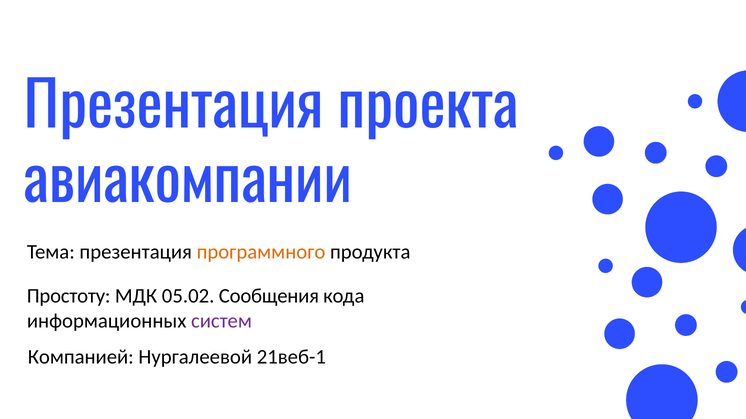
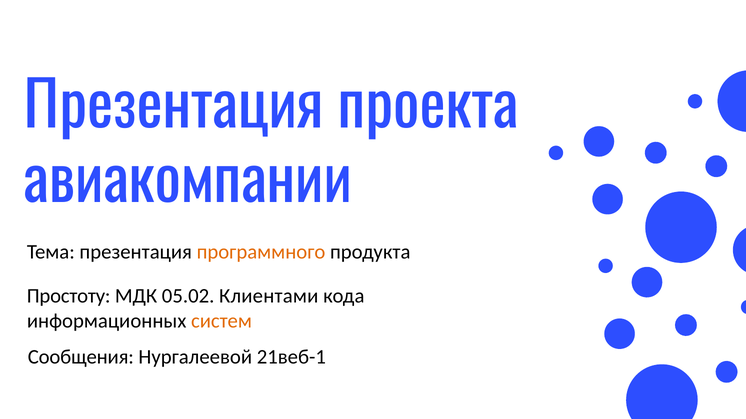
Сообщения: Сообщения -> Клиентами
систем colour: purple -> orange
Компанией: Компанией -> Сообщения
